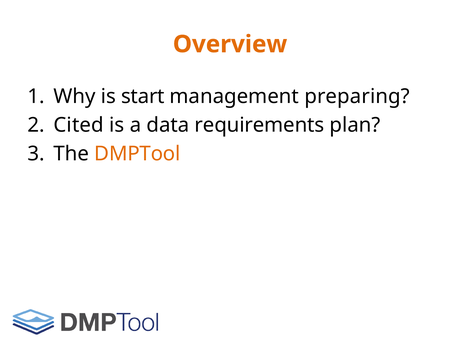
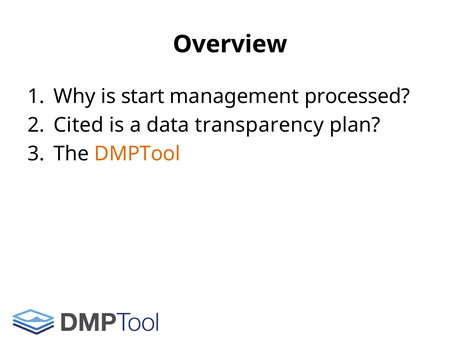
Overview colour: orange -> black
preparing: preparing -> processed
requirements: requirements -> transparency
